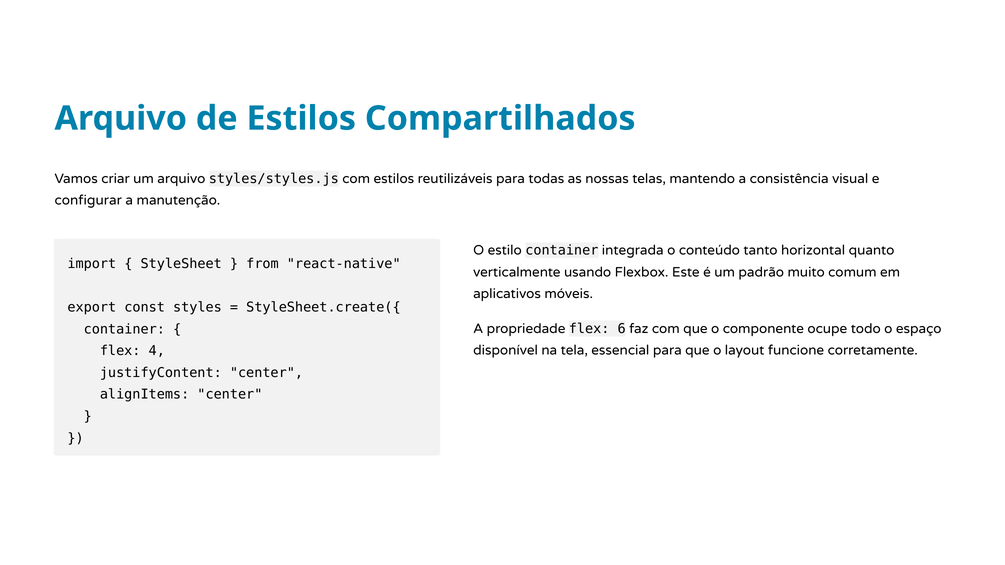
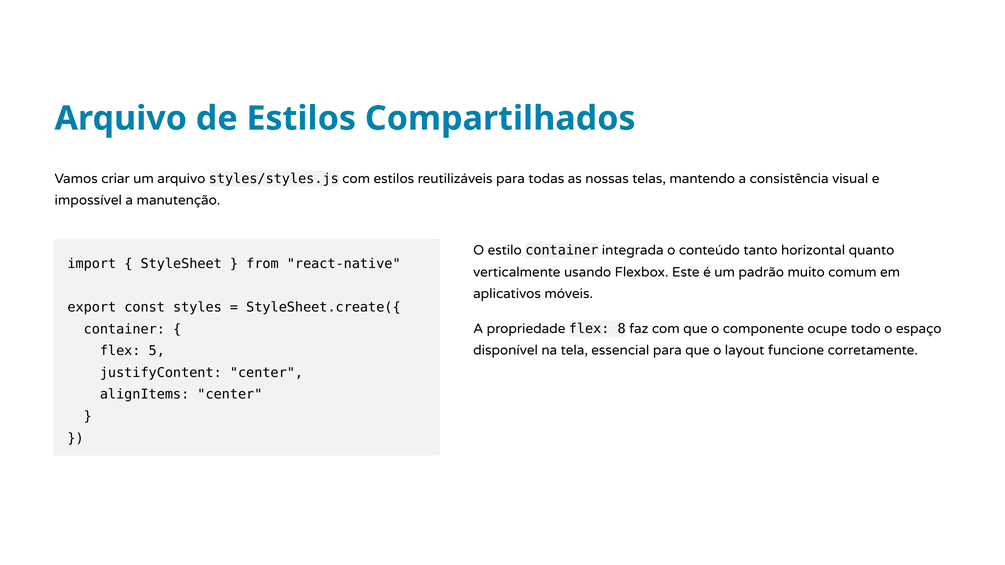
configurar: configurar -> impossível
6: 6 -> 8
4: 4 -> 5
